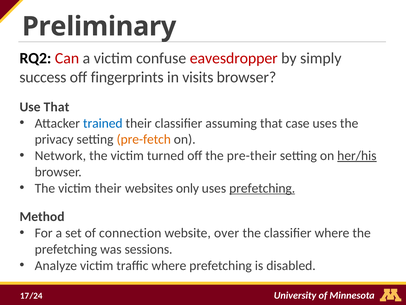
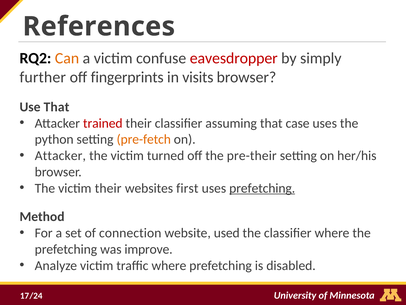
Preliminary: Preliminary -> References
Can colour: red -> orange
success: success -> further
trained colour: blue -> red
privacy: privacy -> python
Network at (60, 155): Network -> Attacker
her/his underline: present -> none
only: only -> first
over: over -> used
sessions: sessions -> improve
